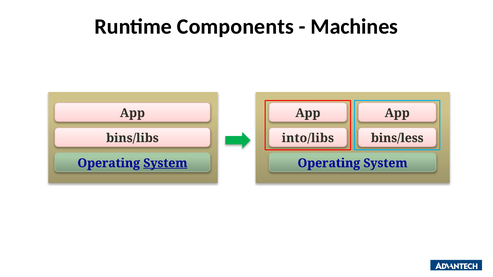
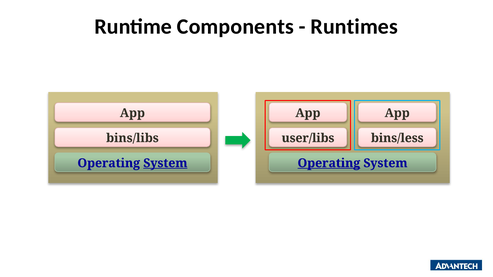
Machines: Machines -> Runtimes
into/libs: into/libs -> user/libs
Operating at (329, 163) underline: none -> present
